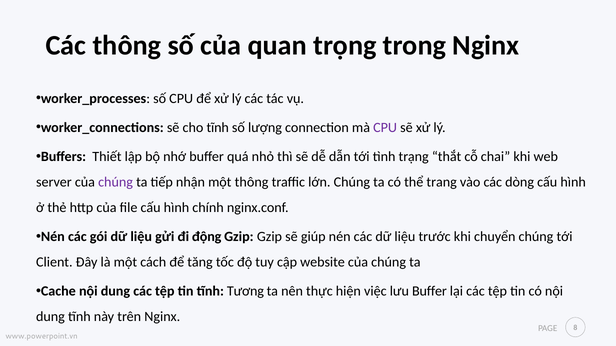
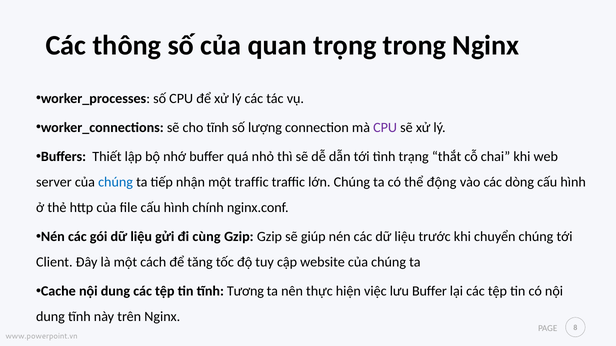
chúng at (116, 182) colour: purple -> blue
một thông: thông -> traffic
trang: trang -> động
động: động -> cùng
